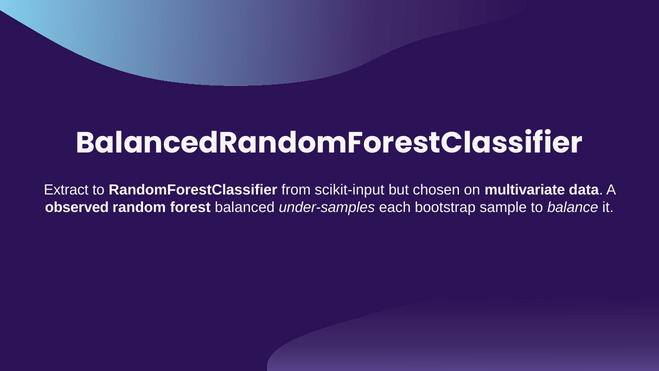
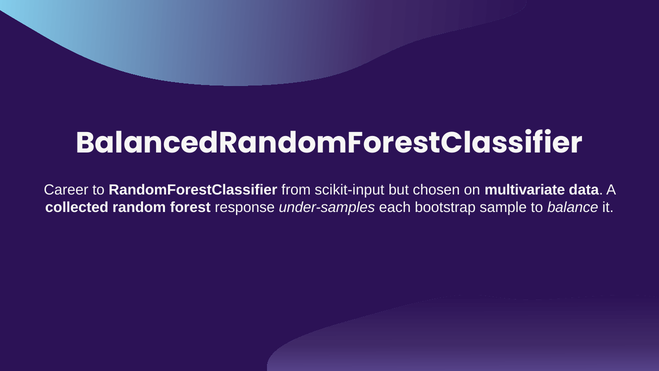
Extract: Extract -> Career
observed: observed -> collected
balanced: balanced -> response
